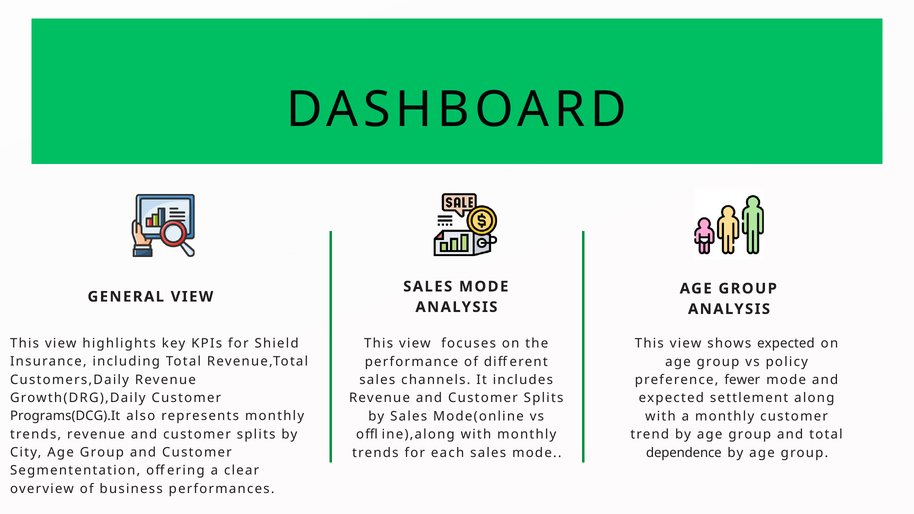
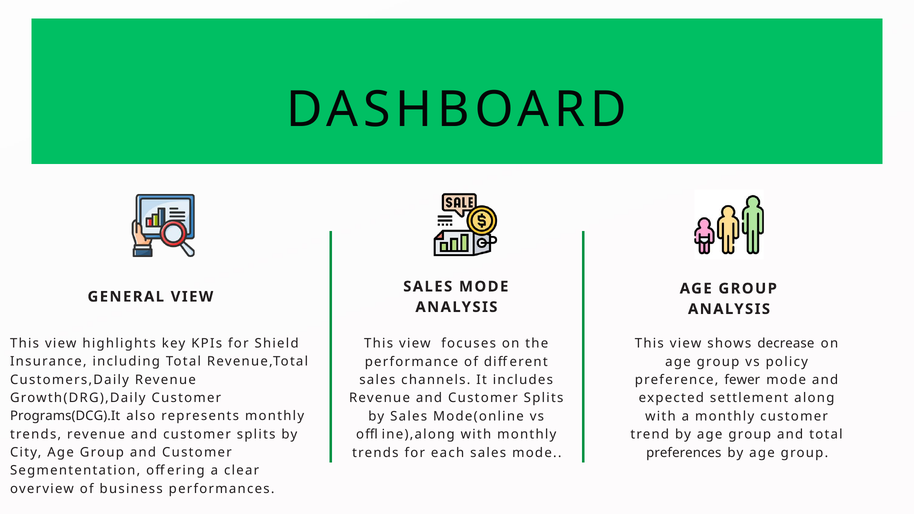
shows expected: expected -> decrease
dependence: dependence -> preferences
